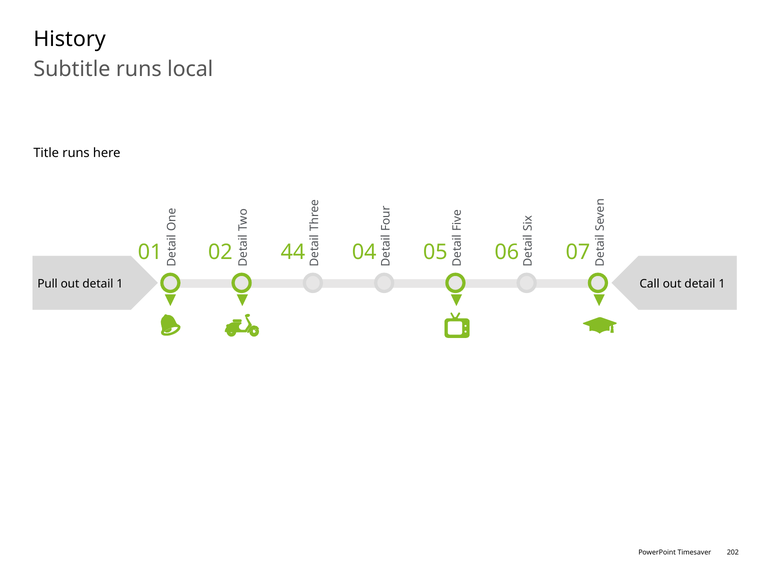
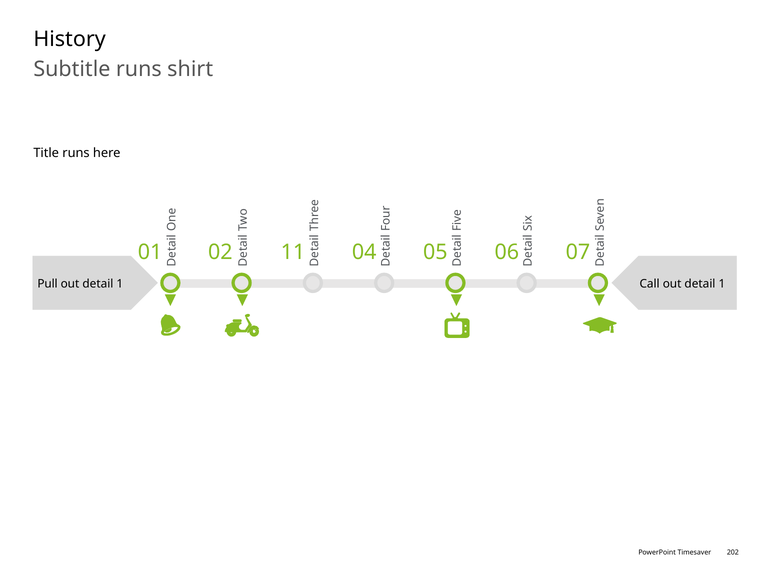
local: local -> shirt
44: 44 -> 11
